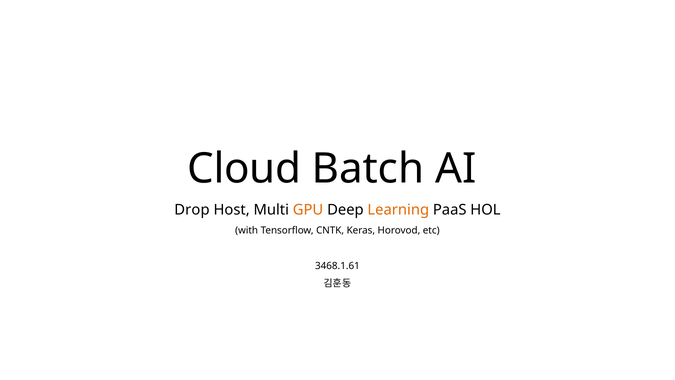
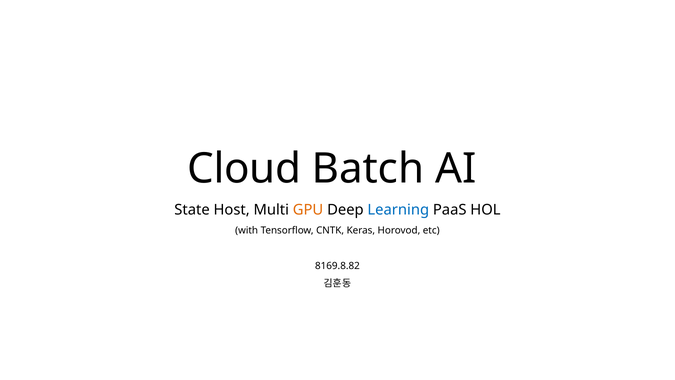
Drop: Drop -> State
Learning colour: orange -> blue
3468.1.61: 3468.1.61 -> 8169.8.82
